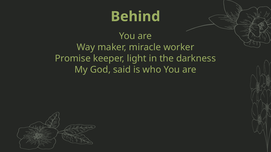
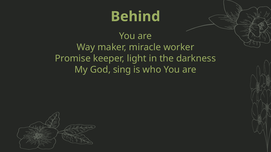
said: said -> sing
